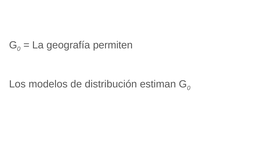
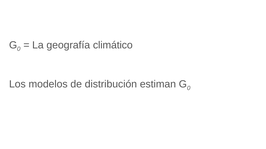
permiten: permiten -> climático
